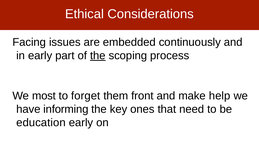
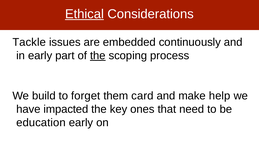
Ethical underline: none -> present
Facing: Facing -> Tackle
most: most -> build
front: front -> card
informing: informing -> impacted
